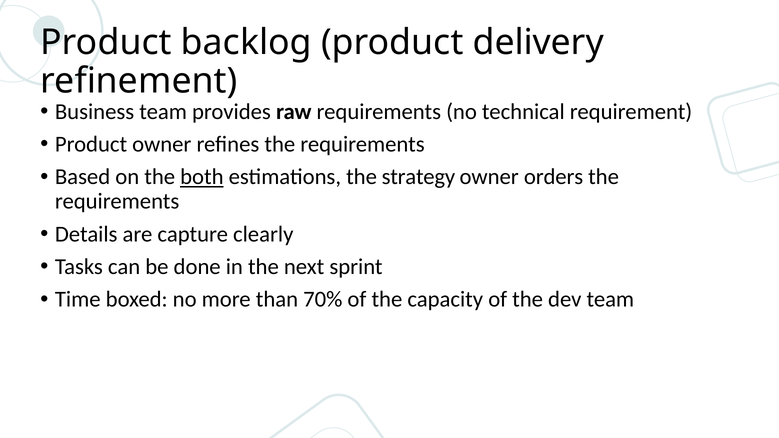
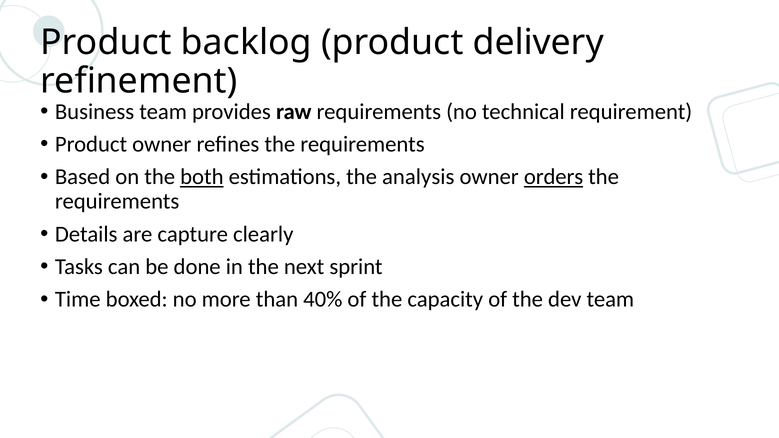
strategy: strategy -> analysis
orders underline: none -> present
70%: 70% -> 40%
